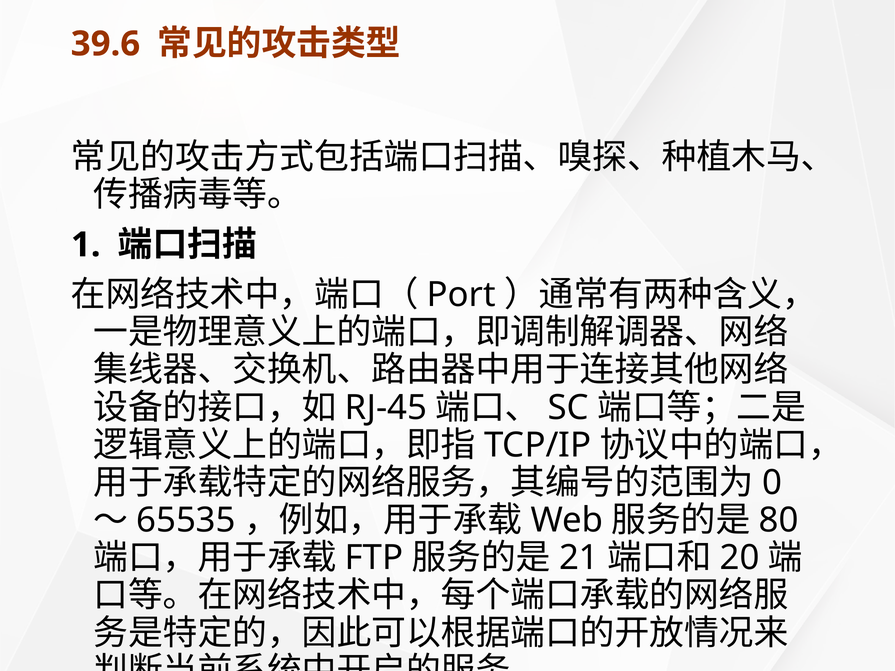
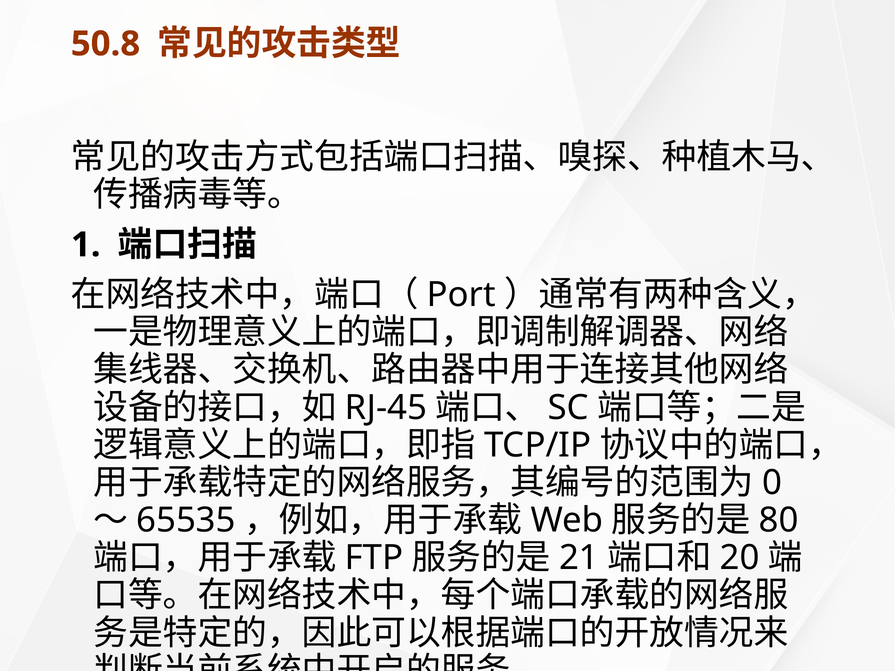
39.6: 39.6 -> 50.8
